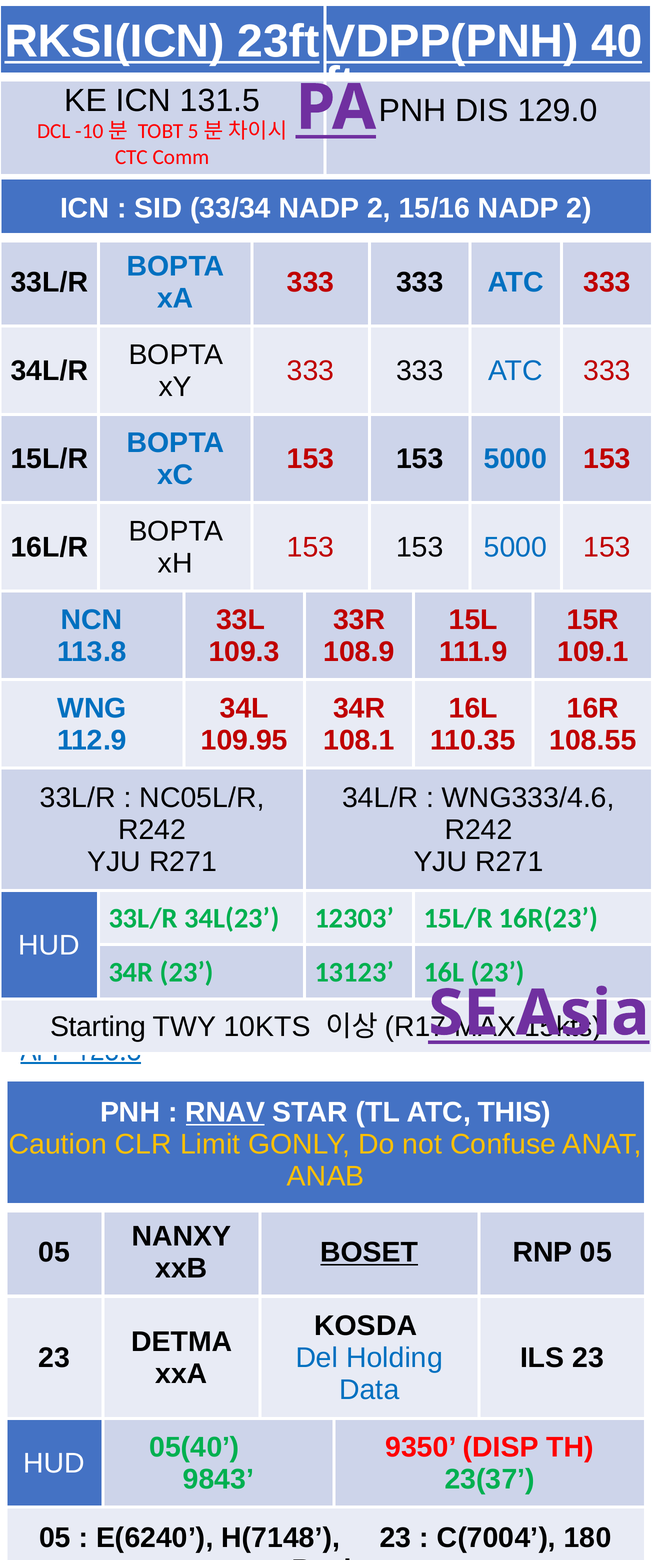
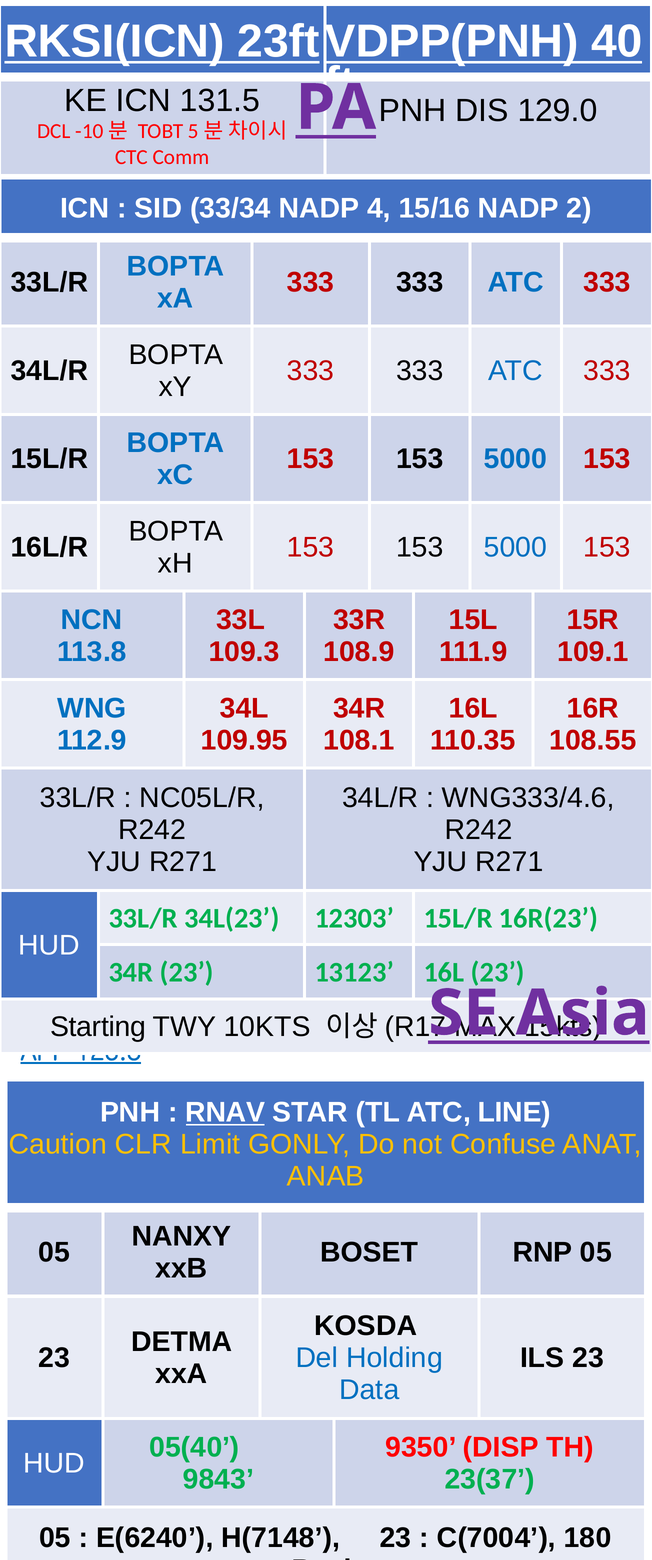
33/34 NADP 2: 2 -> 4
ATC THIS: THIS -> LINE
BOSET underline: present -> none
